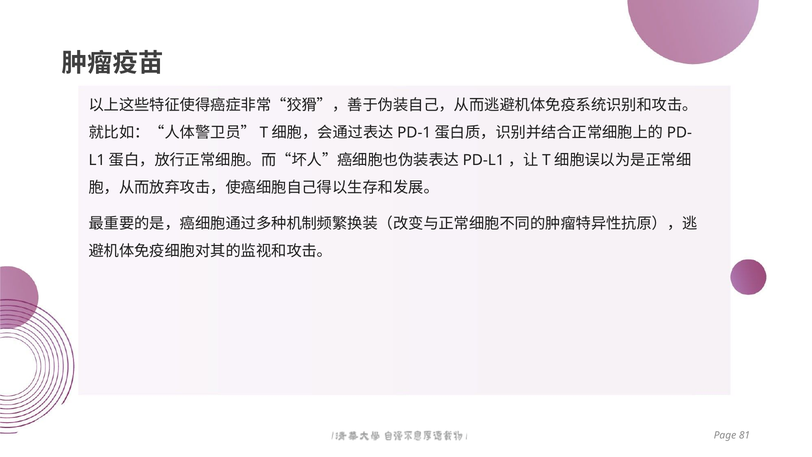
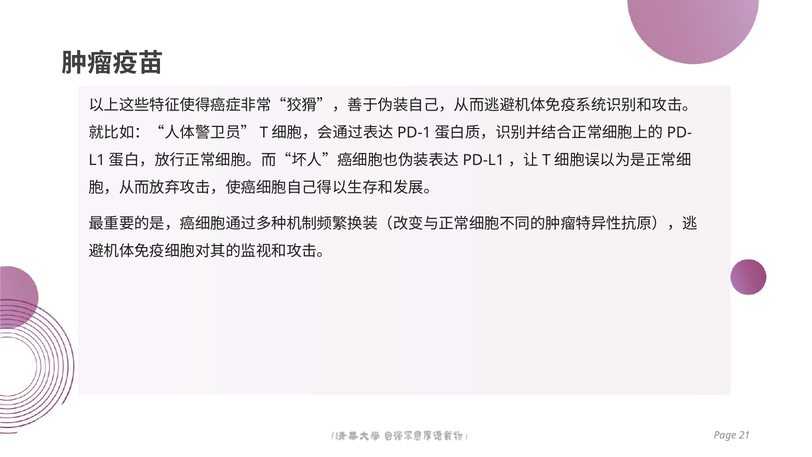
81: 81 -> 21
